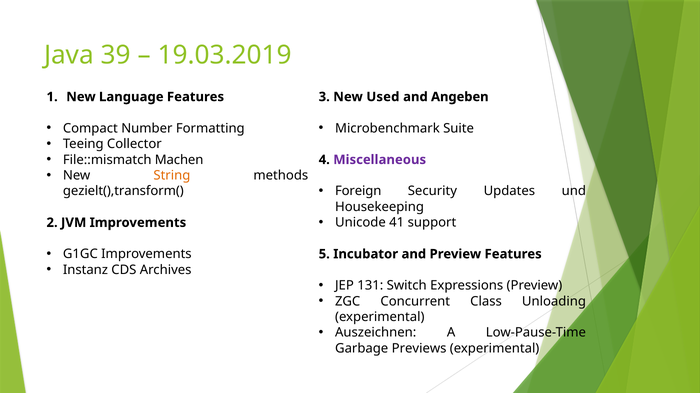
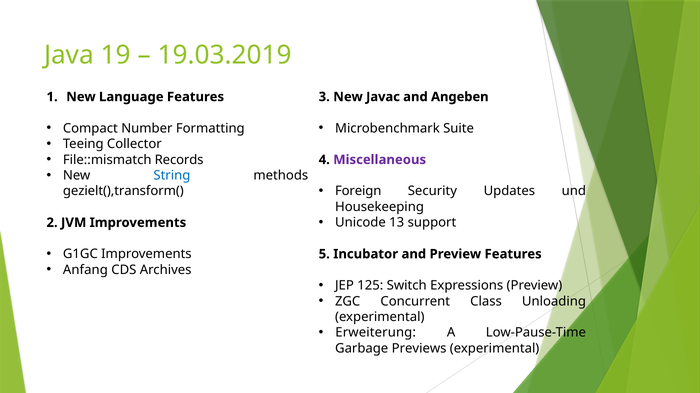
39: 39 -> 19
Used: Used -> Javac
Machen: Machen -> Records
String colour: orange -> blue
41: 41 -> 13
Instanz: Instanz -> Anfang
131: 131 -> 125
Auszeichnen: Auszeichnen -> Erweiterung
